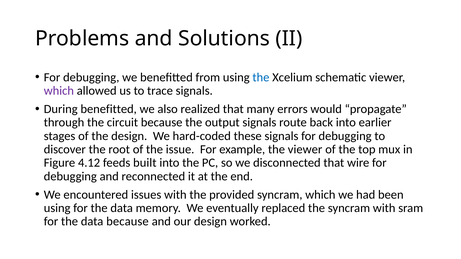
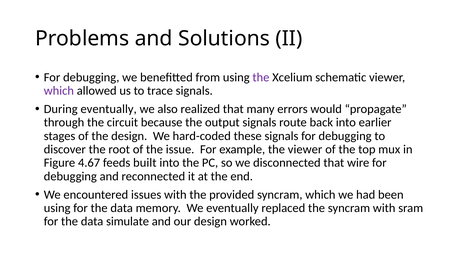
the at (261, 77) colour: blue -> purple
During benefitted: benefitted -> eventually
4.12: 4.12 -> 4.67
data because: because -> simulate
